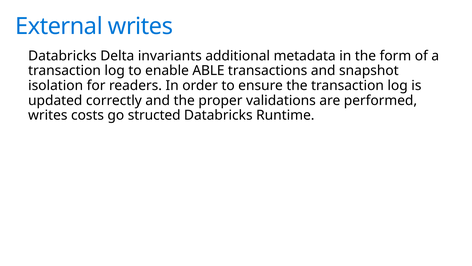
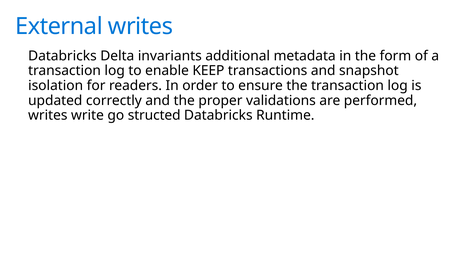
ABLE: ABLE -> KEEP
costs: costs -> write
